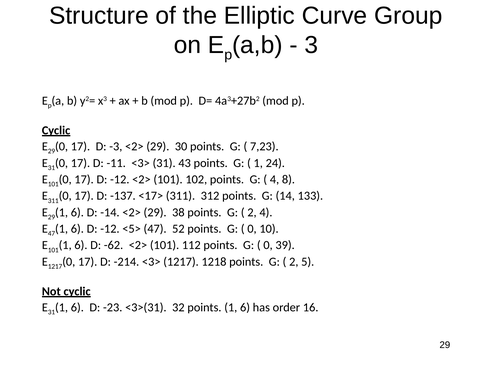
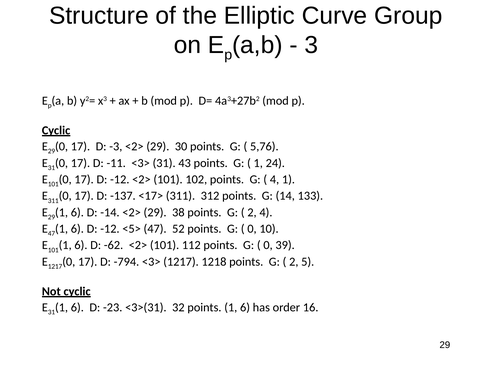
7,23: 7,23 -> 5,76
4 8: 8 -> 1
-214: -214 -> -794
